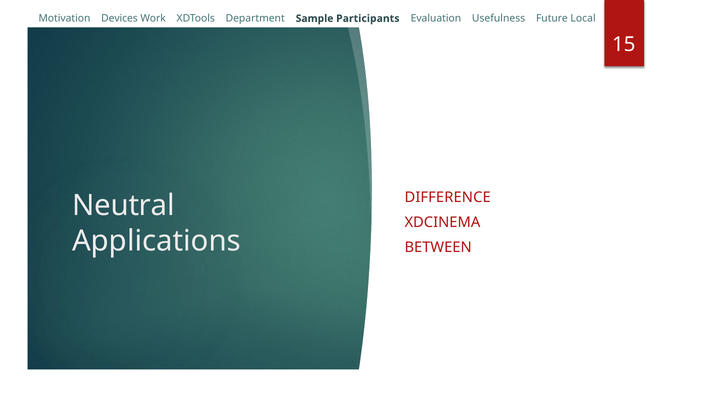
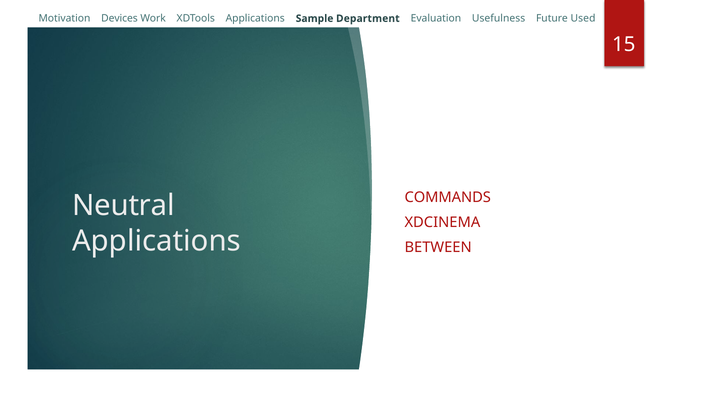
XDTools Department: Department -> Applications
Participants: Participants -> Department
Local: Local -> Used
DIFFERENCE: DIFFERENCE -> COMMANDS
